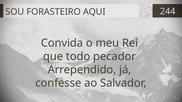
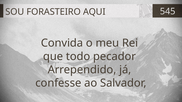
244: 244 -> 545
